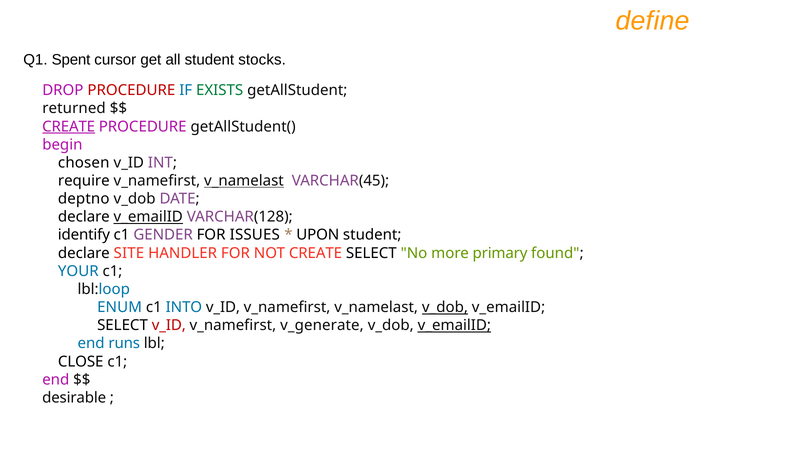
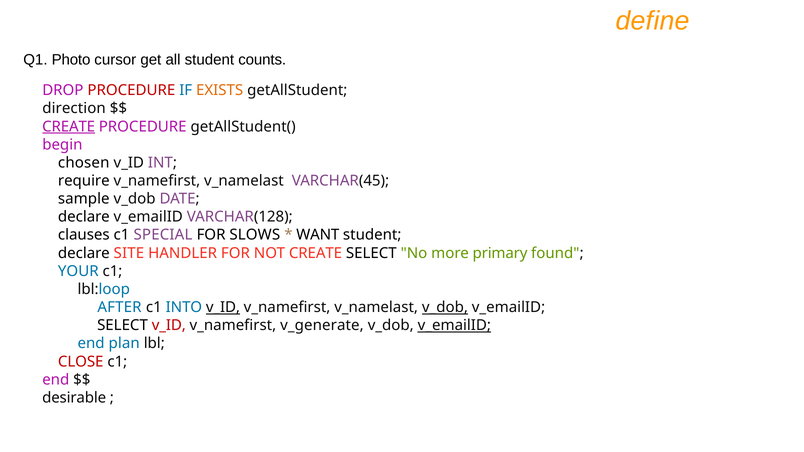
Spent: Spent -> Photo
stocks: stocks -> counts
EXISTS colour: green -> orange
returned: returned -> direction
v_namelast at (244, 181) underline: present -> none
deptno: deptno -> sample
v_emailID at (148, 217) underline: present -> none
identify: identify -> clauses
GENDER: GENDER -> SPECIAL
ISSUES: ISSUES -> SLOWS
UPON: UPON -> WANT
ENUM: ENUM -> AFTER
v_ID at (223, 308) underline: none -> present
runs: runs -> plan
CLOSE colour: black -> red
